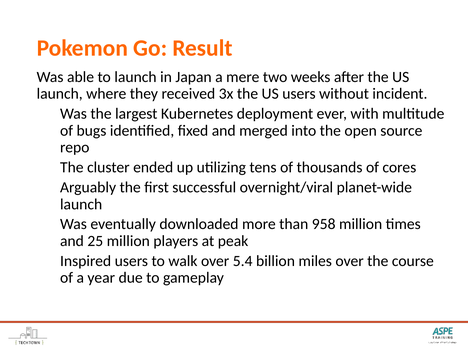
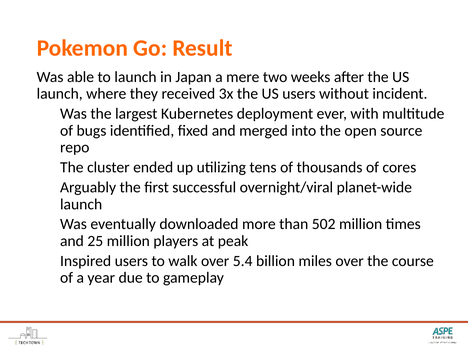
958: 958 -> 502
